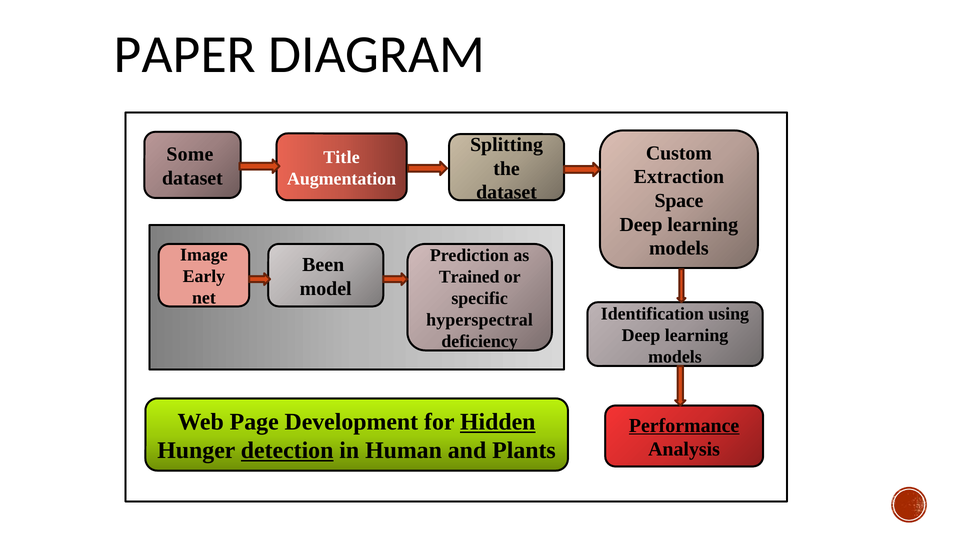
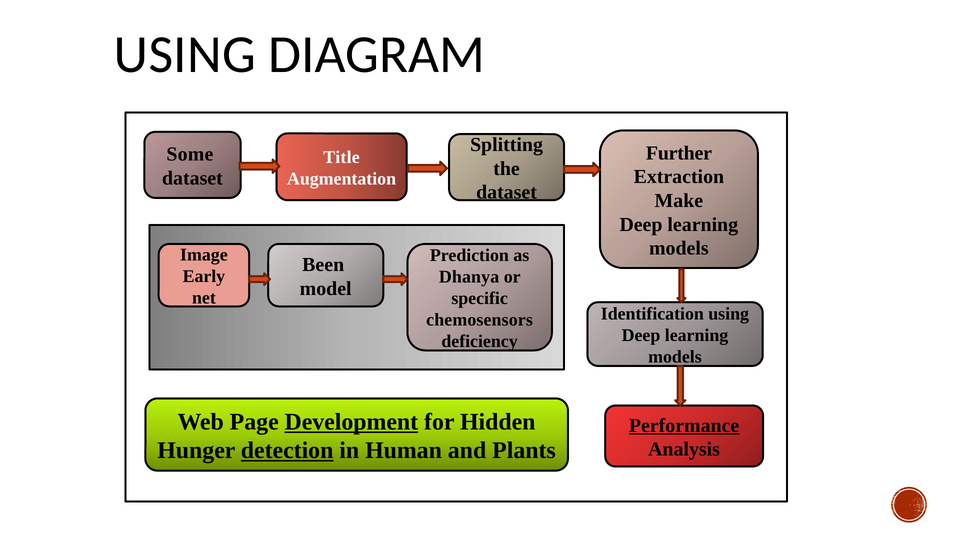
PAPER at (185, 55): PAPER -> USING
Custom: Custom -> Further
Space: Space -> Make
Trained: Trained -> Dhanya
hyperspectral: hyperspectral -> chemosensors
Development underline: none -> present
Hidden underline: present -> none
